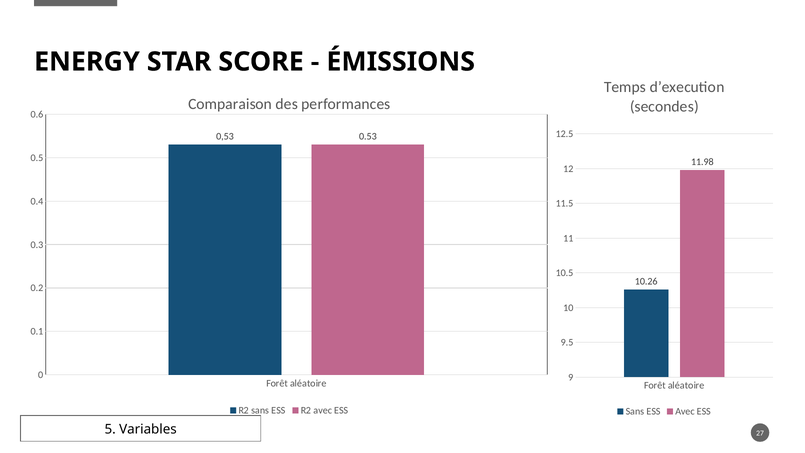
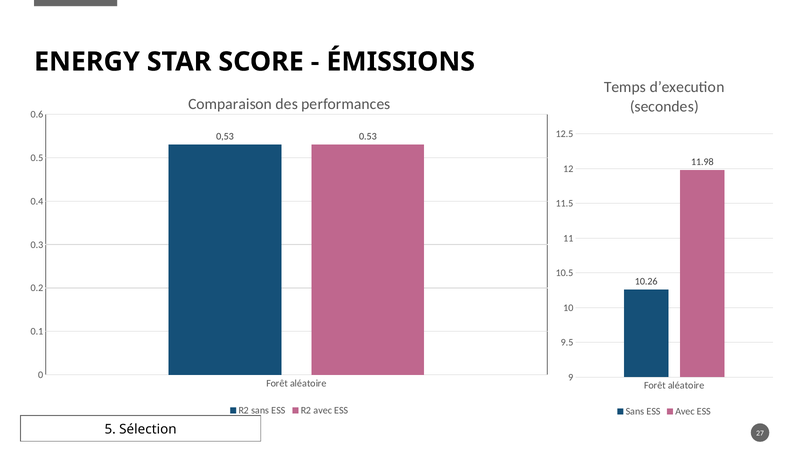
Variables: Variables -> Sélection
